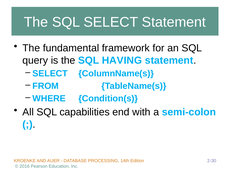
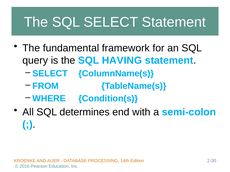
capabilities: capabilities -> determines
